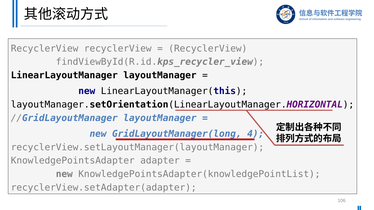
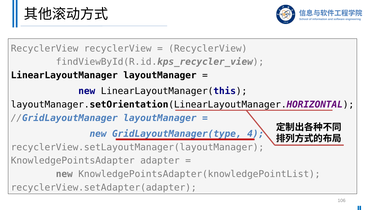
GridLayoutManager(long: GridLayoutManager(long -> GridLayoutManager(type
